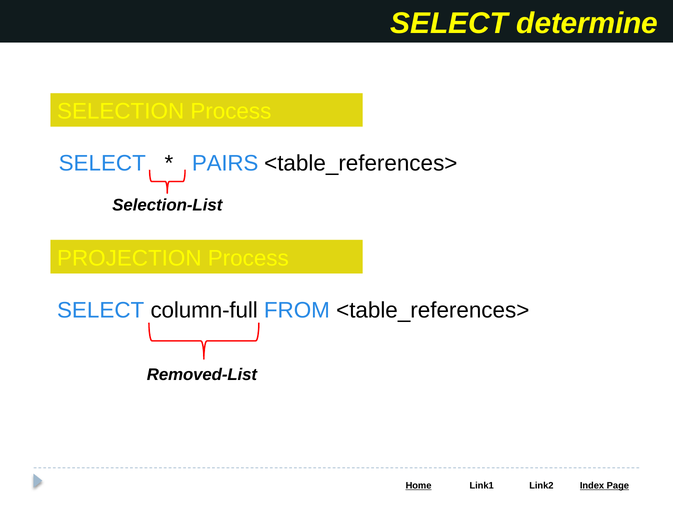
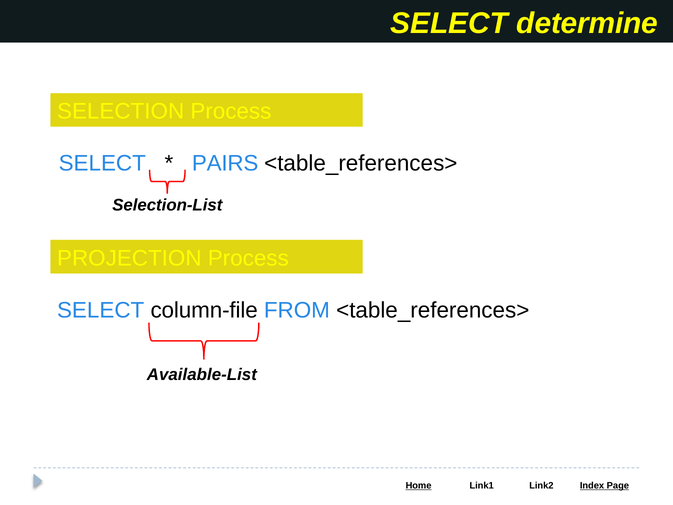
column-full: column-full -> column-file
Removed-List: Removed-List -> Available-List
